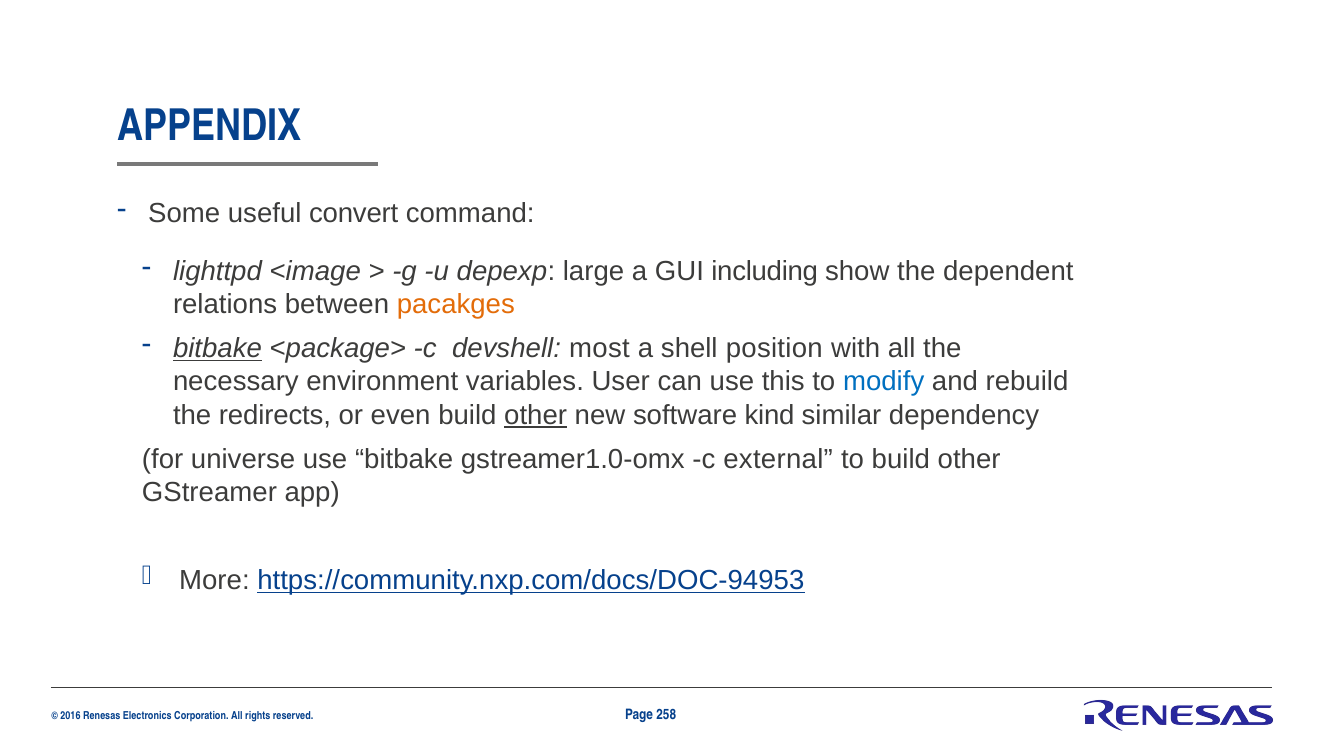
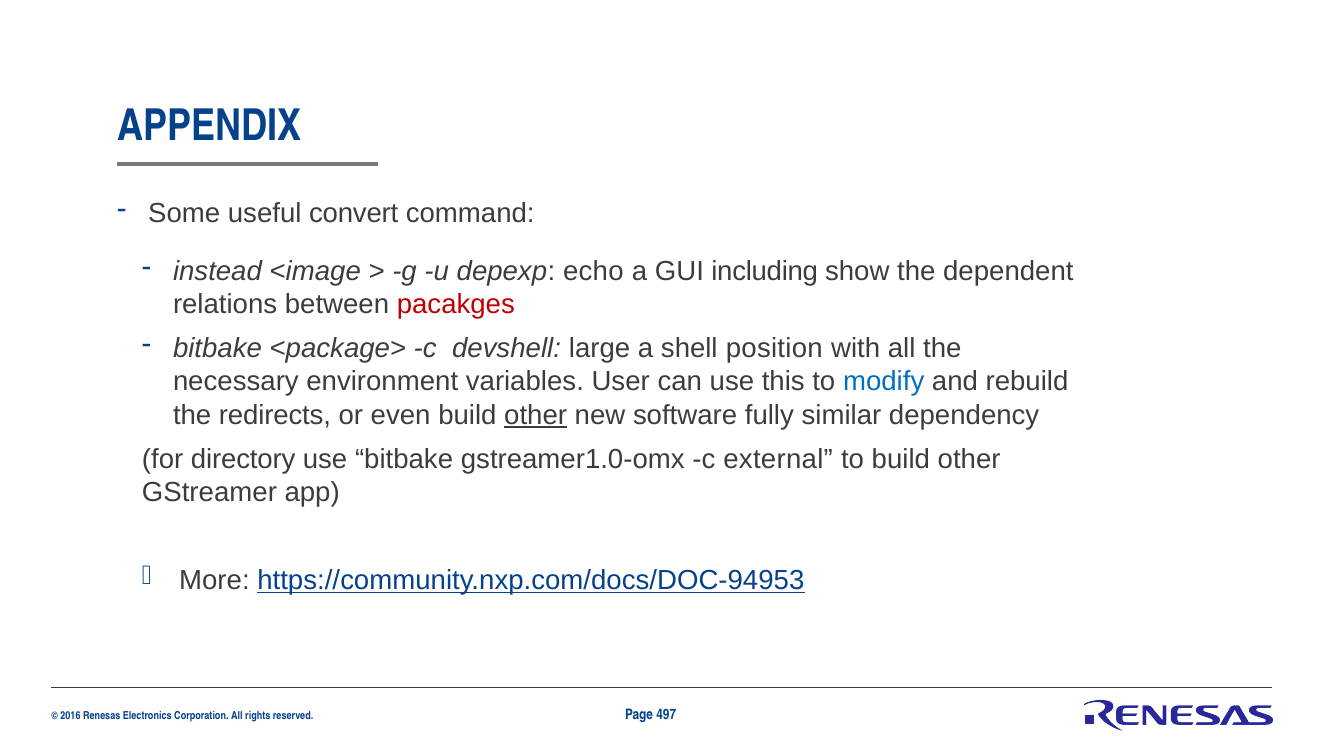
lighttpd: lighttpd -> instead
large: large -> echo
pacakges colour: orange -> red
bitbake at (217, 349) underline: present -> none
most: most -> large
kind: kind -> fully
universe: universe -> directory
258: 258 -> 497
